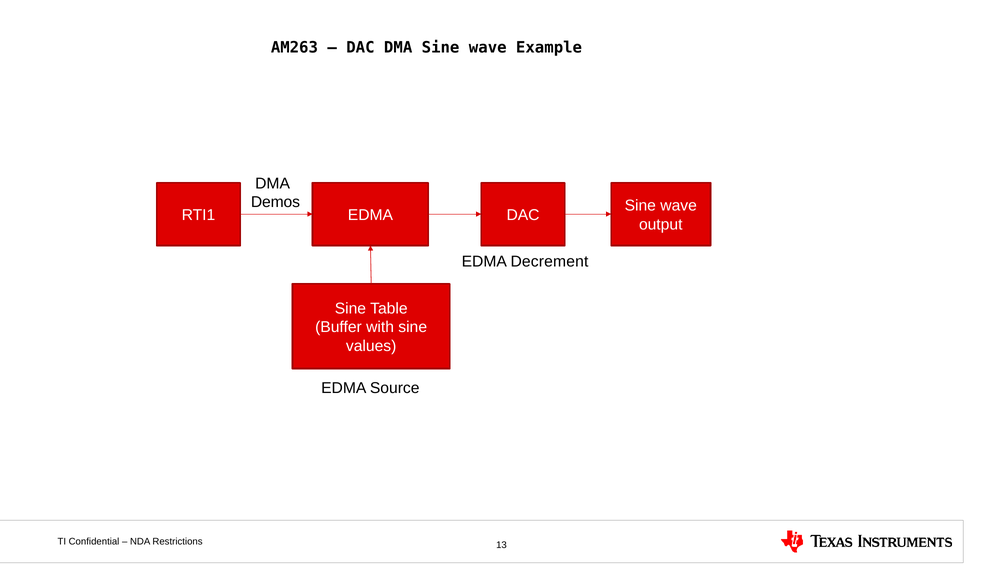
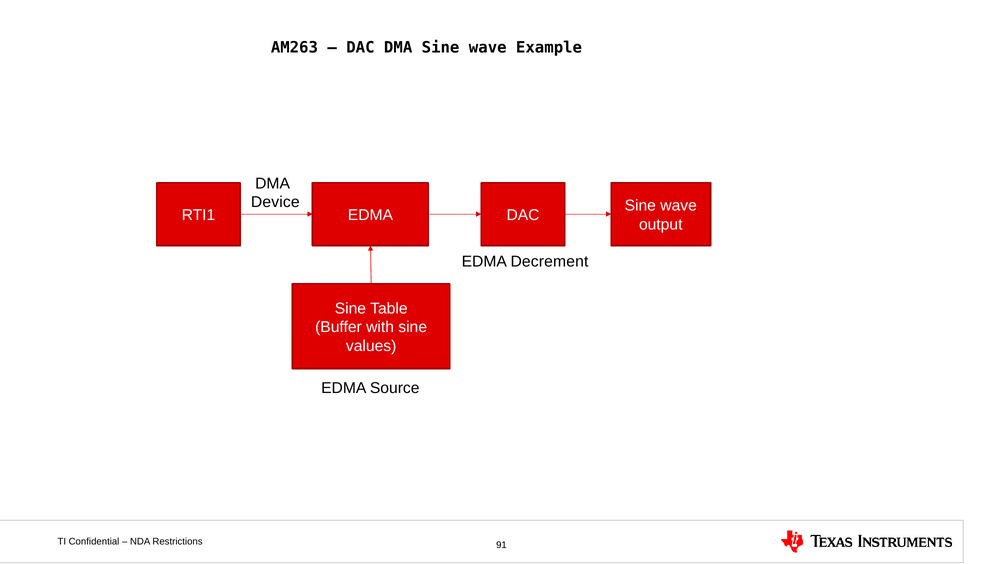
Demos: Demos -> Device
13: 13 -> 91
